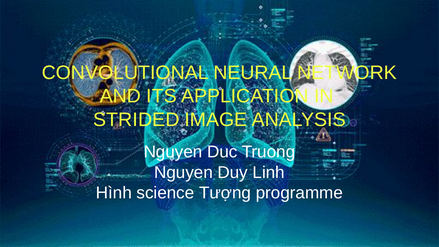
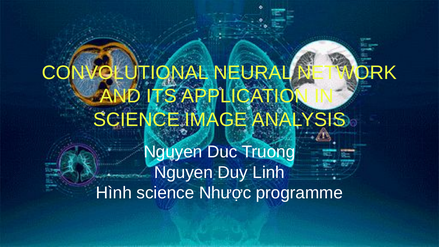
STRIDED at (136, 120): STRIDED -> SCIENCE
Tượng: Tượng -> Nhược
